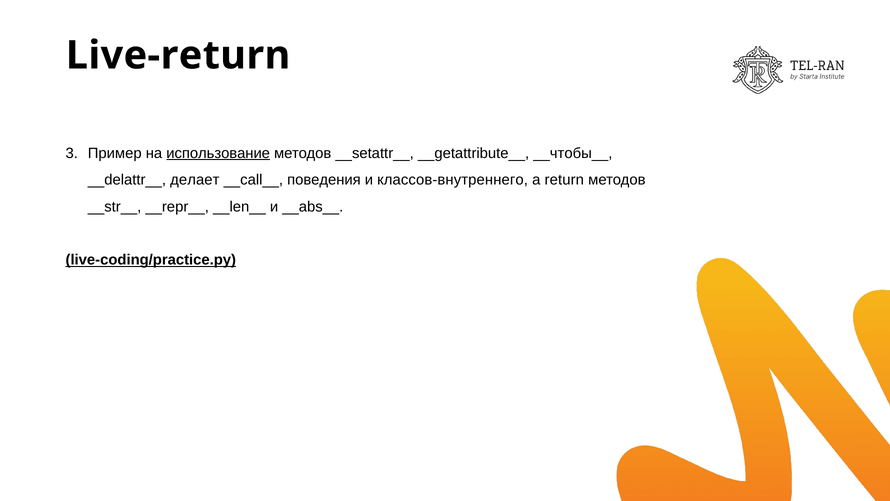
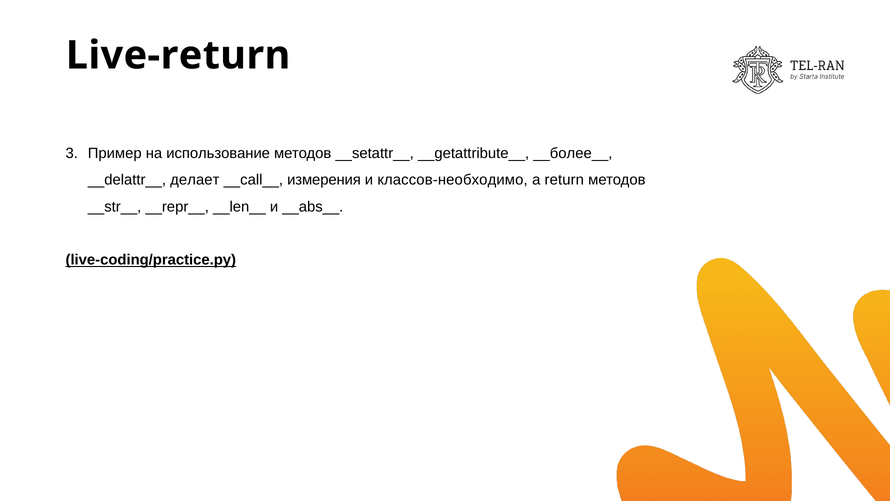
использование underline: present -> none
__чтобы__: __чтобы__ -> __более__
поведения: поведения -> измерения
классов-внутреннего: классов-внутреннего -> классов-необходимо
